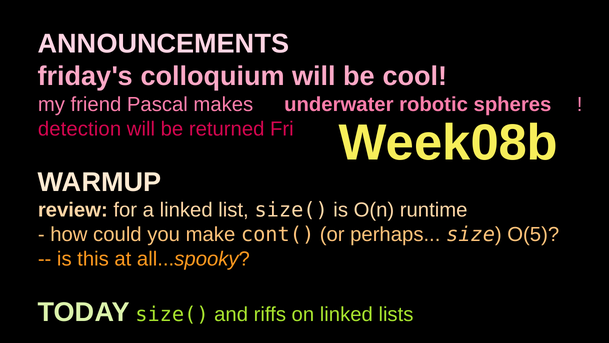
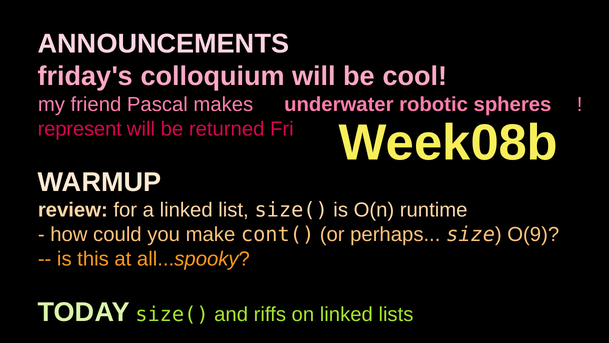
detection: detection -> represent
O(5: O(5 -> O(9
